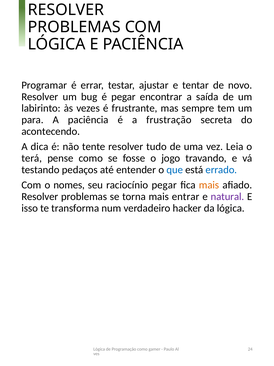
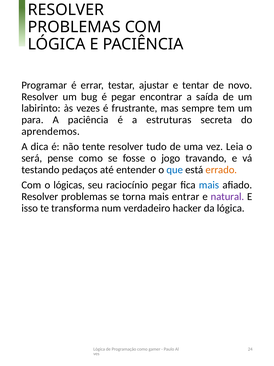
frustração: frustração -> estruturas
acontecendo: acontecendo -> aprendemos
terá: terá -> será
errado colour: blue -> orange
nomes: nomes -> lógicas
mais at (209, 185) colour: orange -> blue
